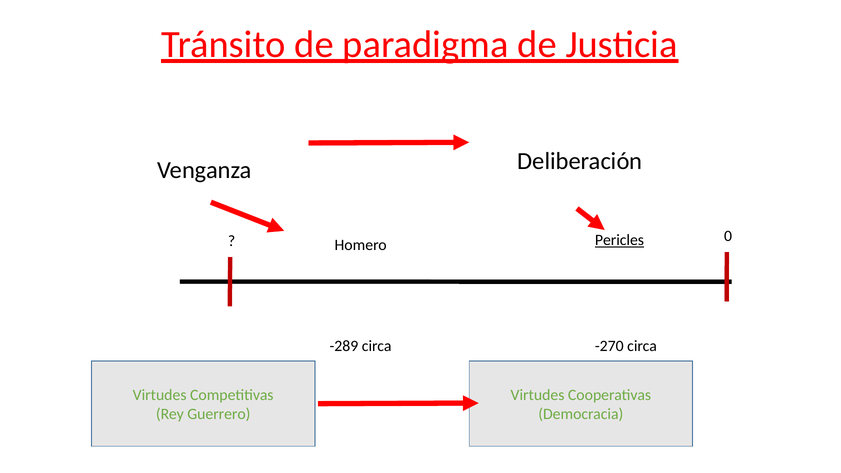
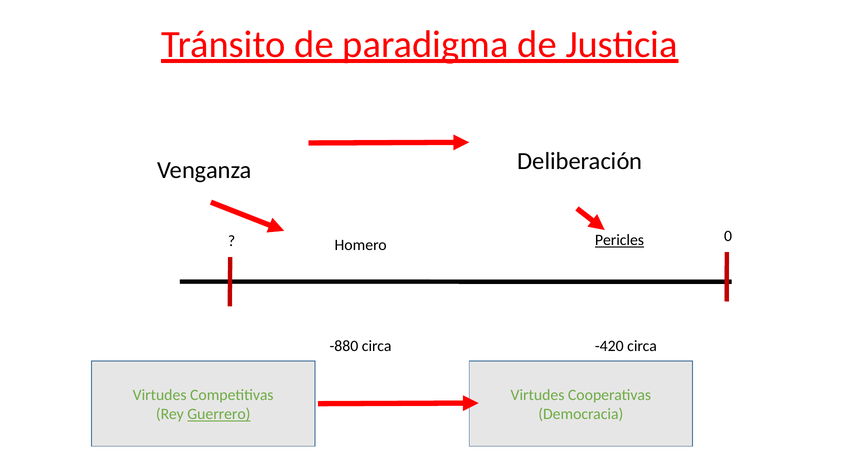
-289: -289 -> -880
-270: -270 -> -420
Guerrero underline: none -> present
